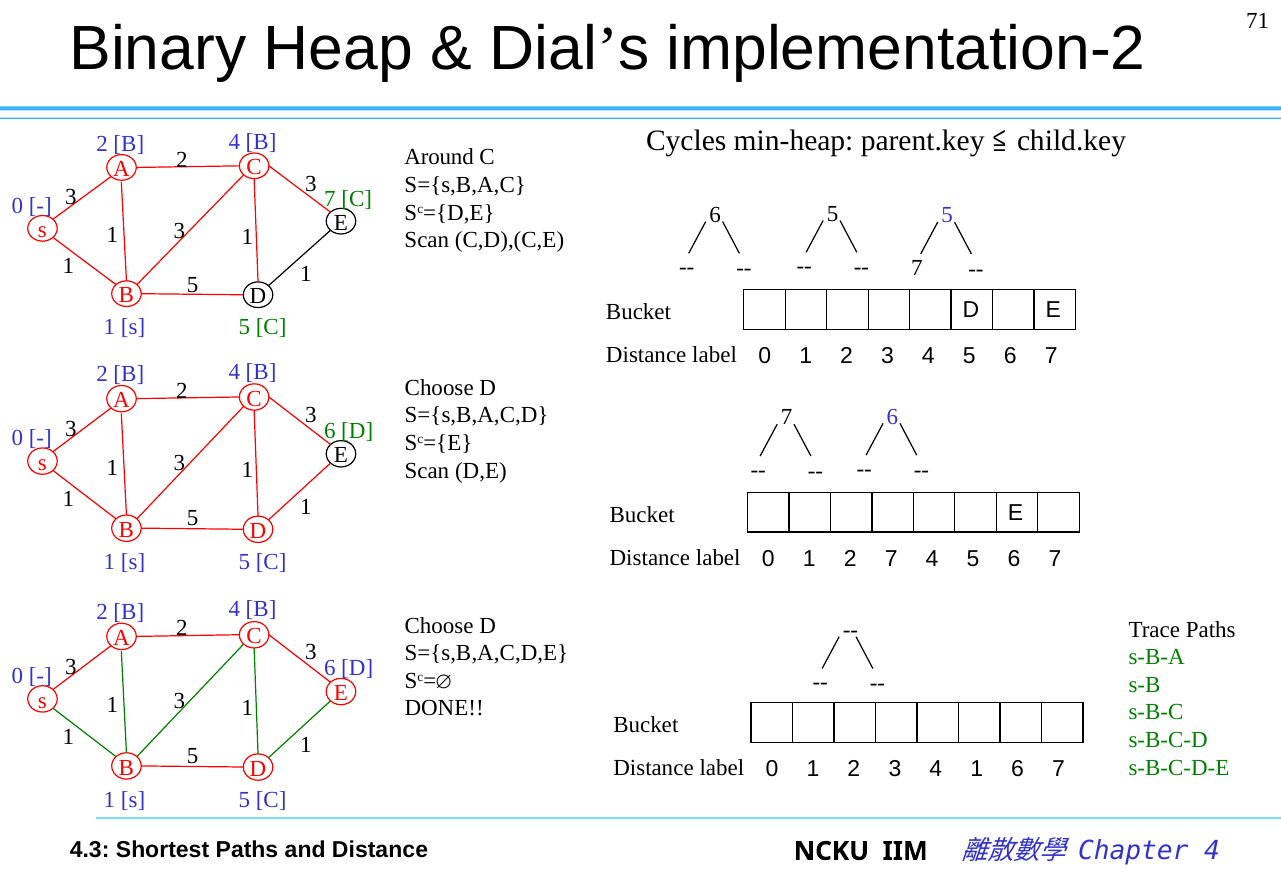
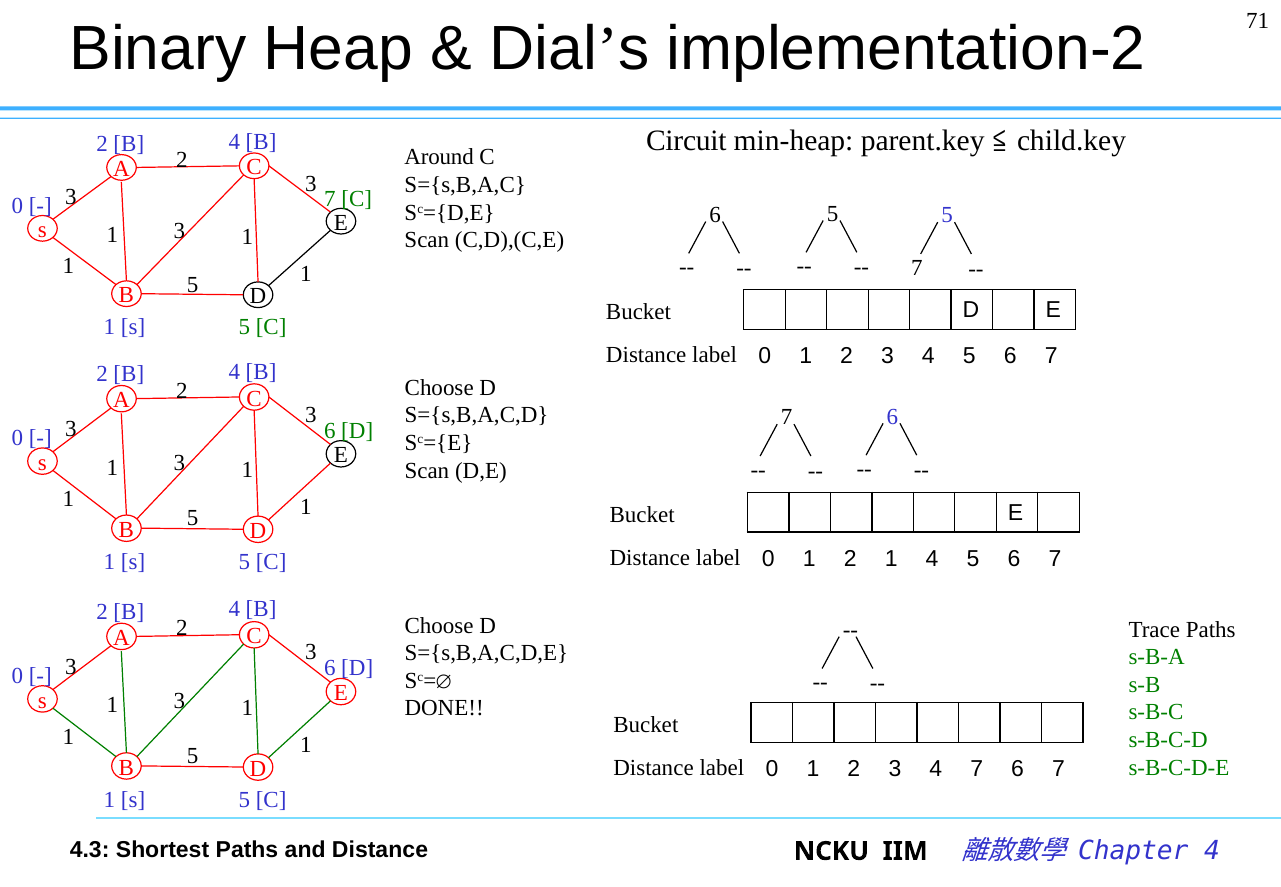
Cycles: Cycles -> Circuit
2 7: 7 -> 1
4 1: 1 -> 7
